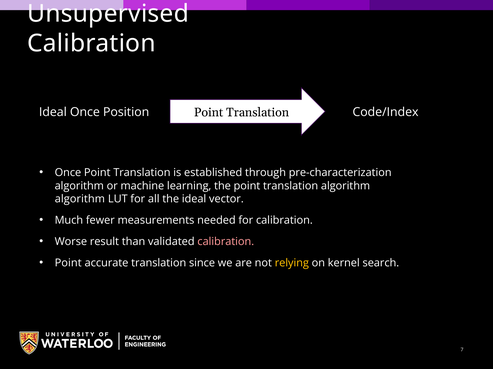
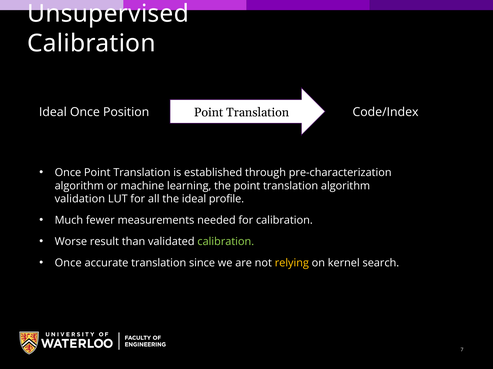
algorithm at (80, 199): algorithm -> validation
vector: vector -> profile
calibration at (226, 242) colour: pink -> light green
Point at (68, 263): Point -> Once
